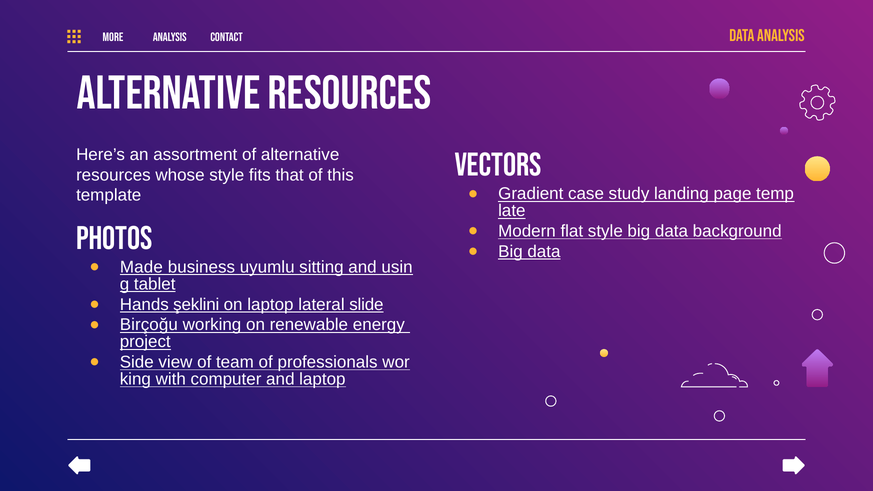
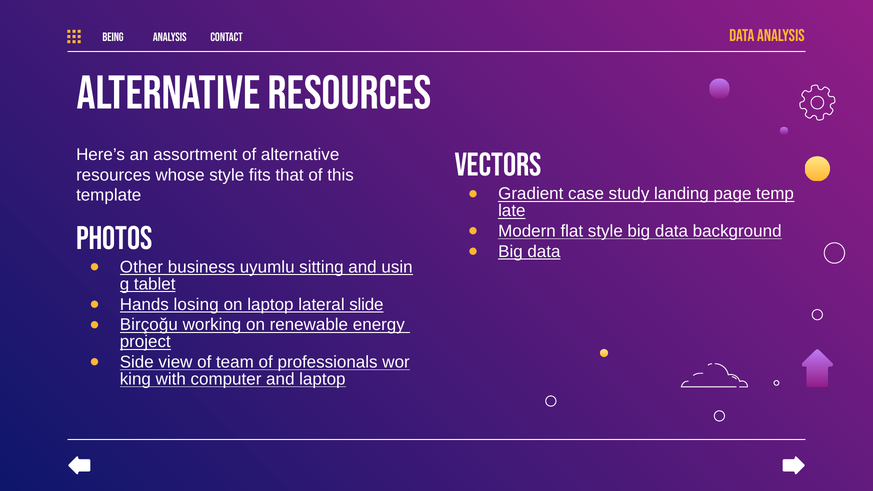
MORE: MORE -> BEING
Made: Made -> Other
şeklini: şeklini -> losing
